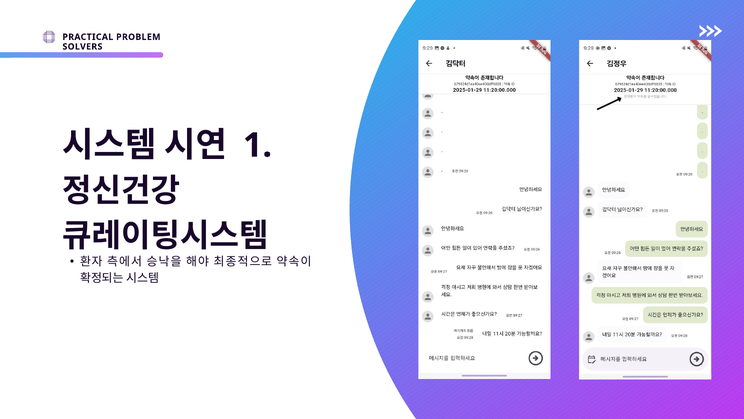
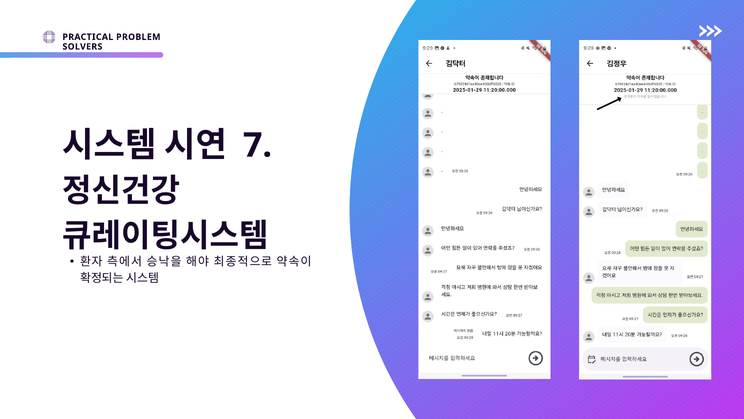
1: 1 -> 7
